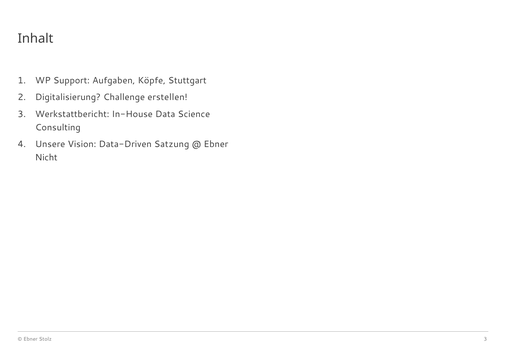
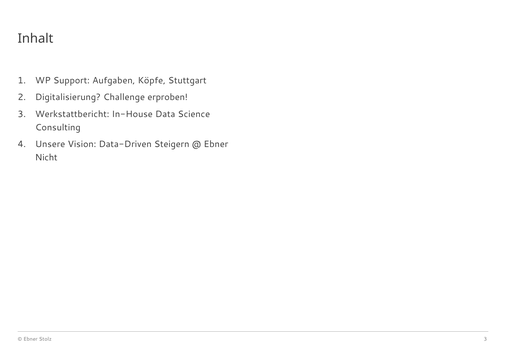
erstellen: erstellen -> erproben
Satzung: Satzung -> Steigern
